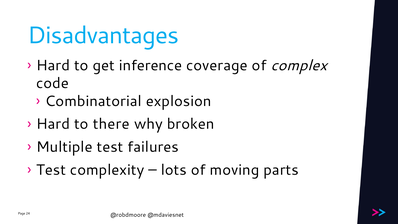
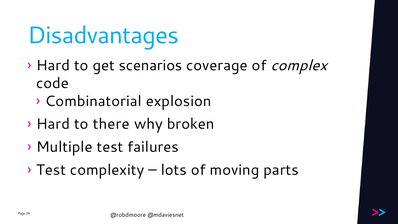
inference: inference -> scenarios
